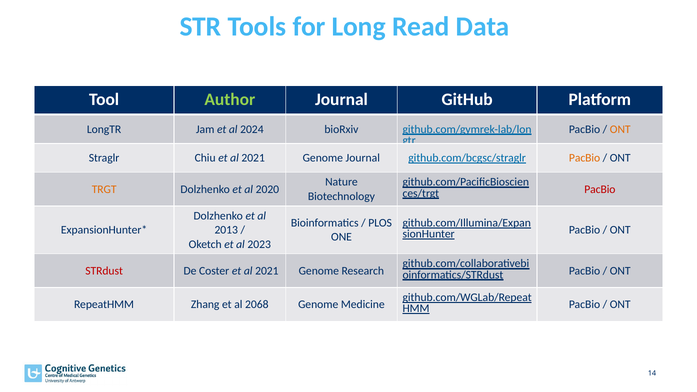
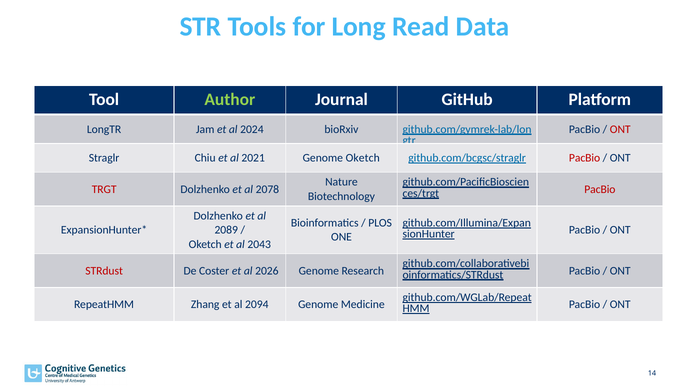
ONT at (620, 129) colour: orange -> red
Genome Journal: Journal -> Oketch
PacBio at (585, 158) colour: orange -> red
TRGT colour: orange -> red
2020: 2020 -> 2078
2013: 2013 -> 2089
2023: 2023 -> 2043
Coster et al 2021: 2021 -> 2026
2068: 2068 -> 2094
